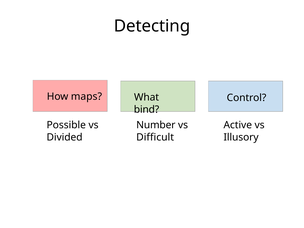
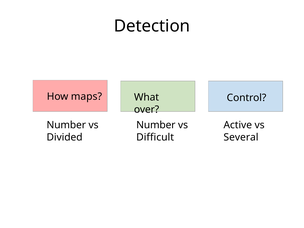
Detecting: Detecting -> Detection
bind: bind -> over
Possible at (66, 125): Possible -> Number
Illusory: Illusory -> Several
